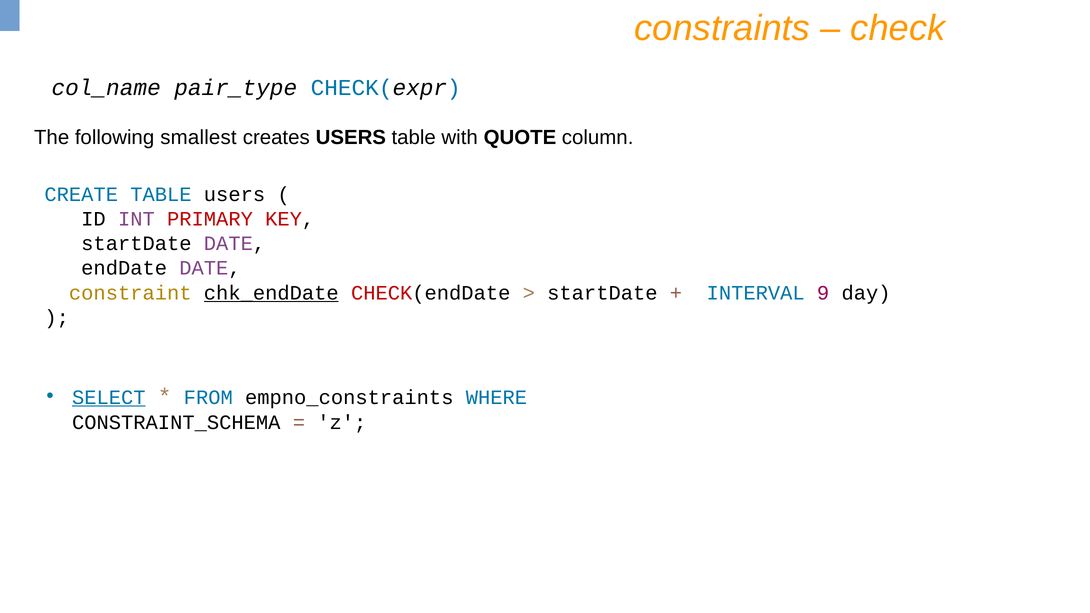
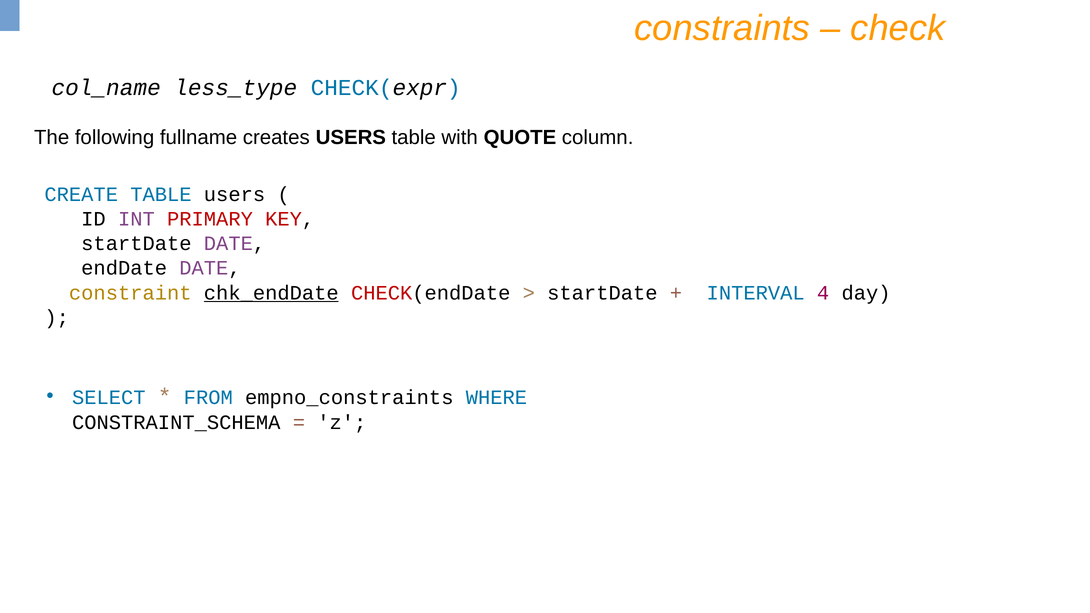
pair_type: pair_type -> less_type
smallest: smallest -> fullname
9: 9 -> 4
SELECT underline: present -> none
